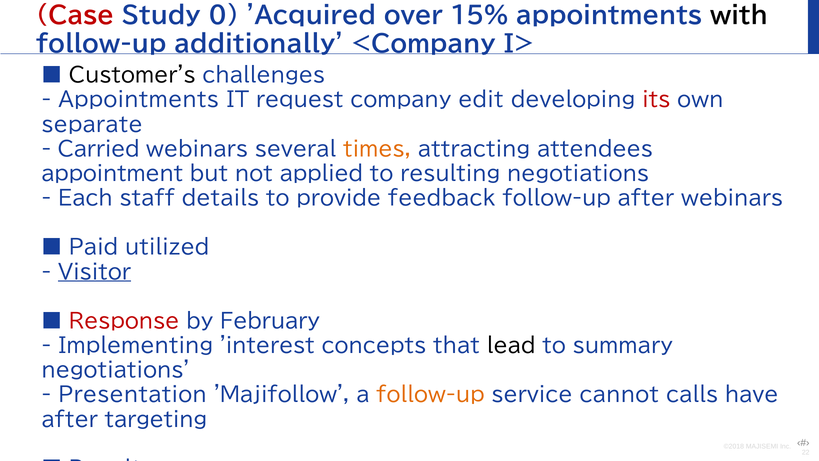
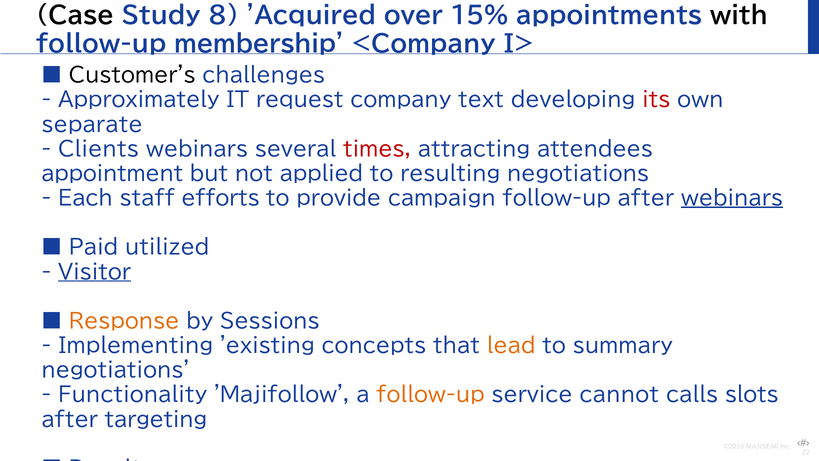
Case colour: red -> black
Study 0: 0 -> 8
additionally: additionally -> membership
Appointments at (139, 100): Appointments -> Approximately
edit: edit -> text
Carried: Carried -> Clients
times colour: orange -> red
details: details -> efforts
feedback: feedback -> campaign
webinars at (732, 198) underline: none -> present
Response colour: red -> orange
February: February -> Sessions
interest: interest -> existing
lead colour: black -> orange
Presentation: Presentation -> Functionality
have: have -> slots
